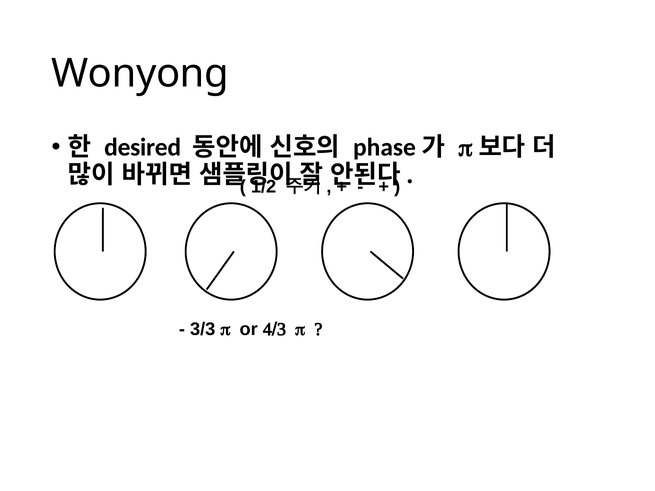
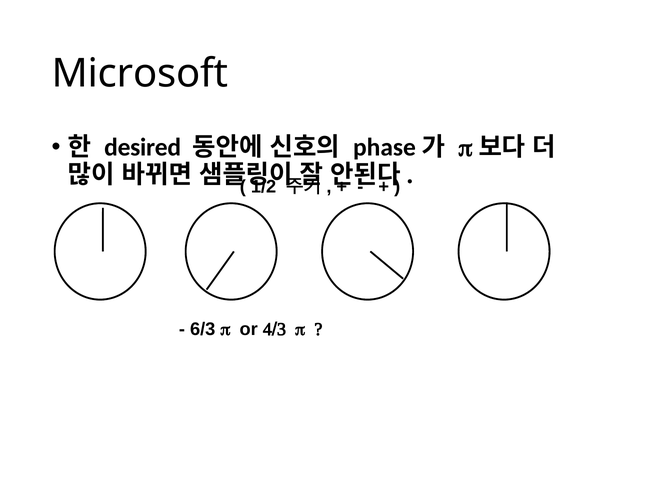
Wonyong: Wonyong -> Microsoft
3/3: 3/3 -> 6/3
